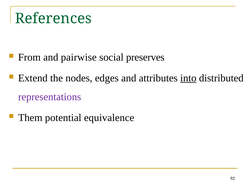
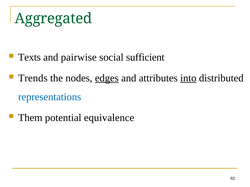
References: References -> Aggregated
From: From -> Texts
preserves: preserves -> sufficient
Extend: Extend -> Trends
edges underline: none -> present
representations colour: purple -> blue
